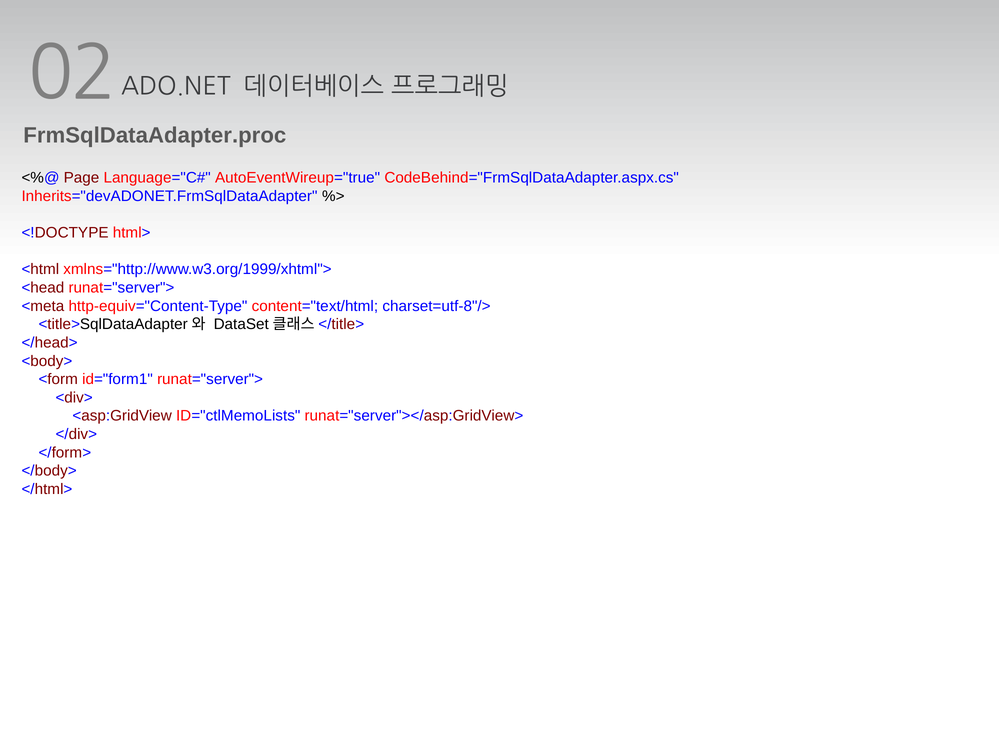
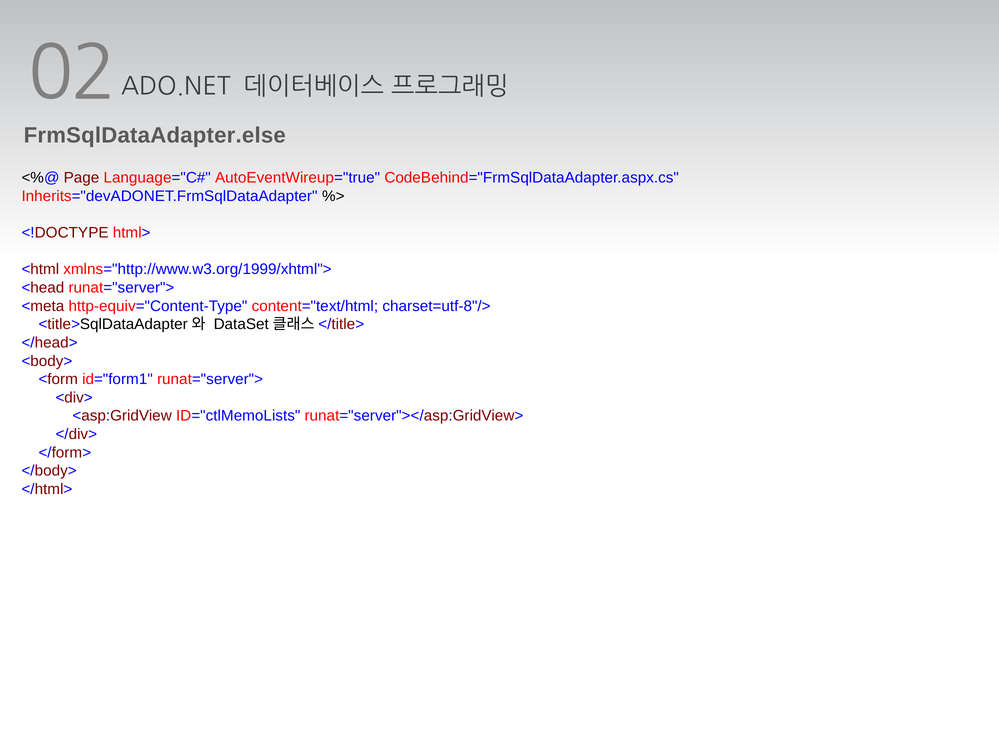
FrmSqlDataAdapter.proc: FrmSqlDataAdapter.proc -> FrmSqlDataAdapter.else
